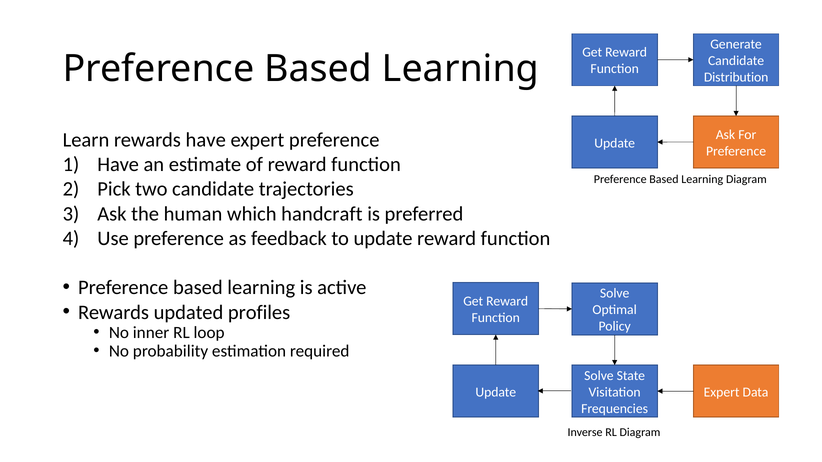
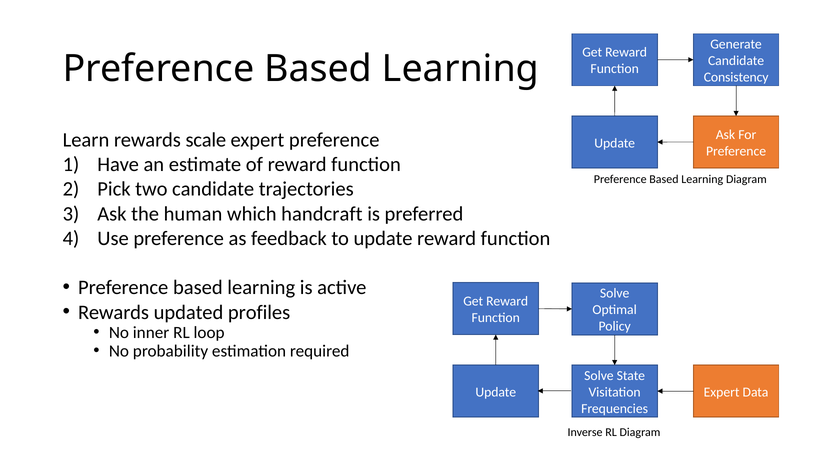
Distribution: Distribution -> Consistency
rewards have: have -> scale
